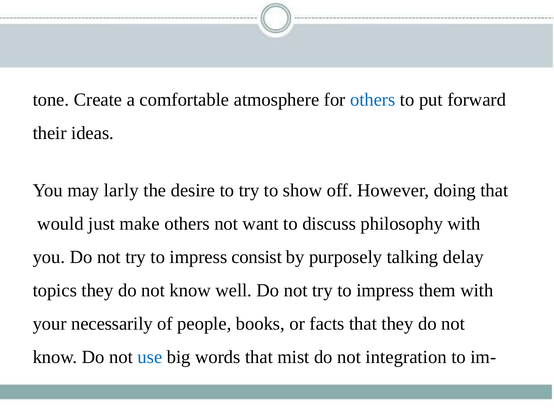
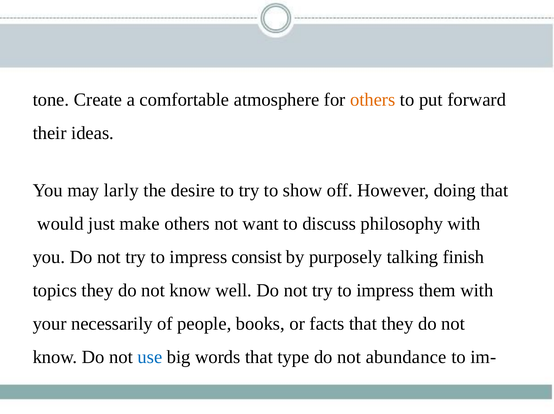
others at (373, 100) colour: blue -> orange
delay: delay -> finish
mist: mist -> type
integration: integration -> abundance
